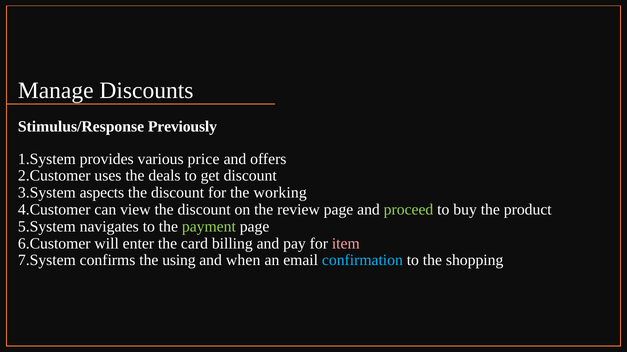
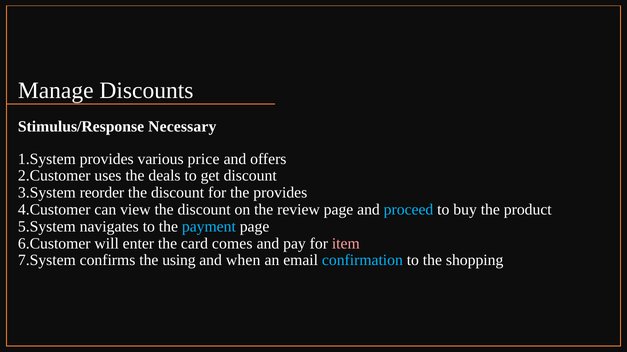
Previously: Previously -> Necessary
aspects: aspects -> reorder
the working: working -> provides
proceed colour: light green -> light blue
payment colour: light green -> light blue
billing: billing -> comes
